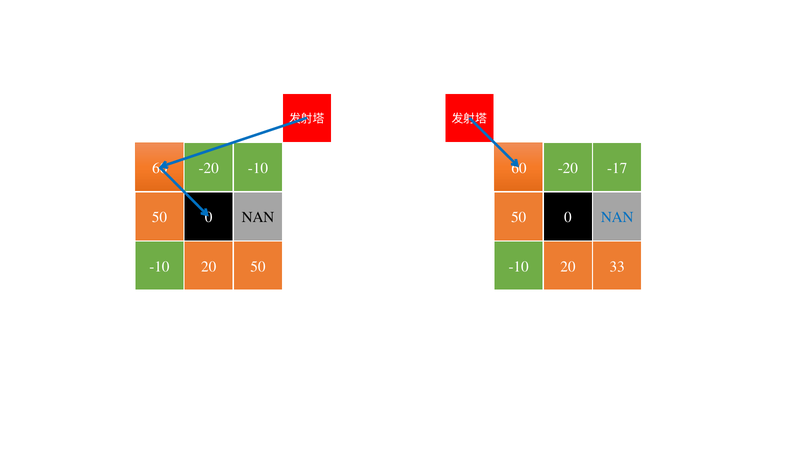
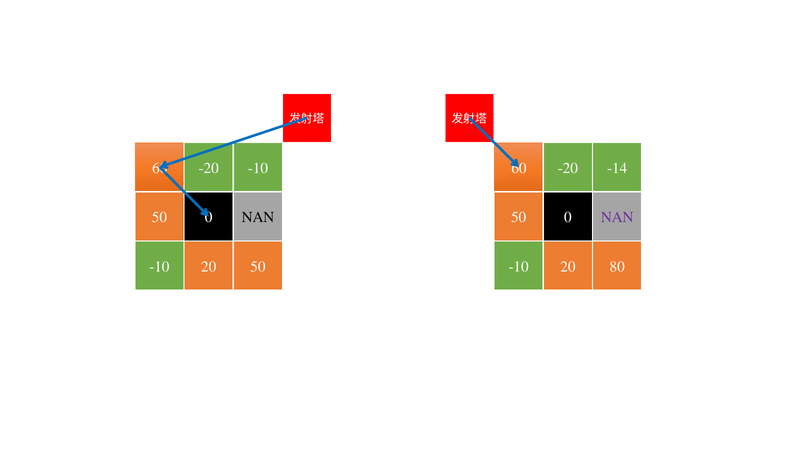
-17: -17 -> -14
NAN at (617, 217) colour: blue -> purple
33: 33 -> 80
